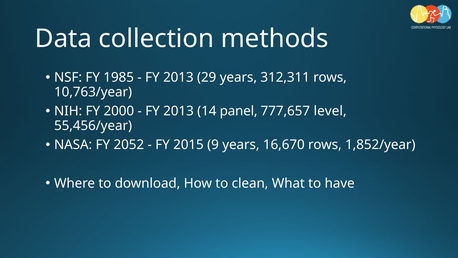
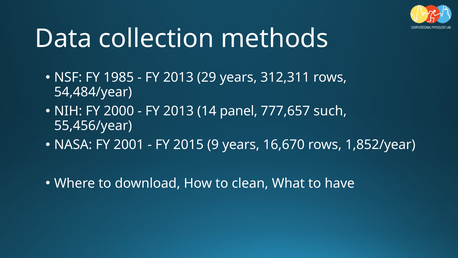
10,763/year: 10,763/year -> 54,484/year
level: level -> such
2052: 2052 -> 2001
